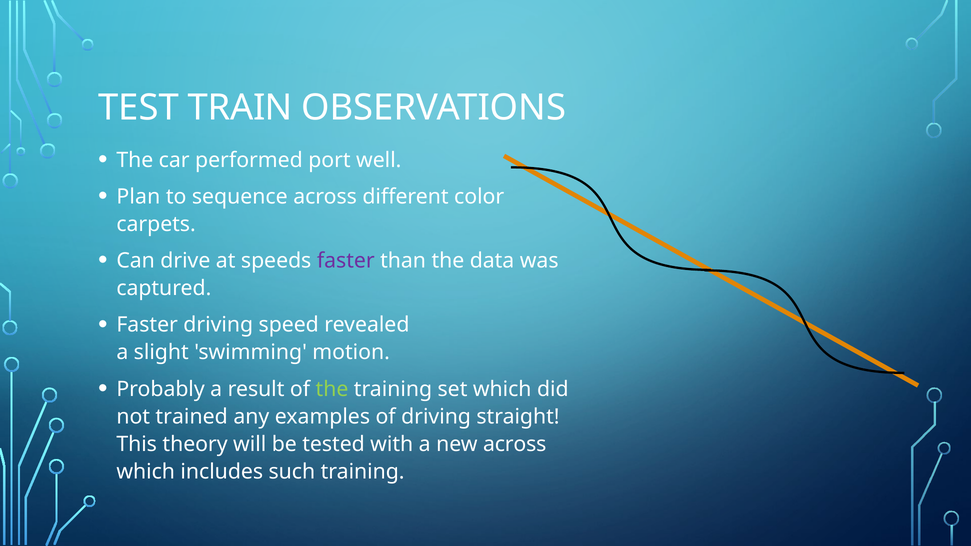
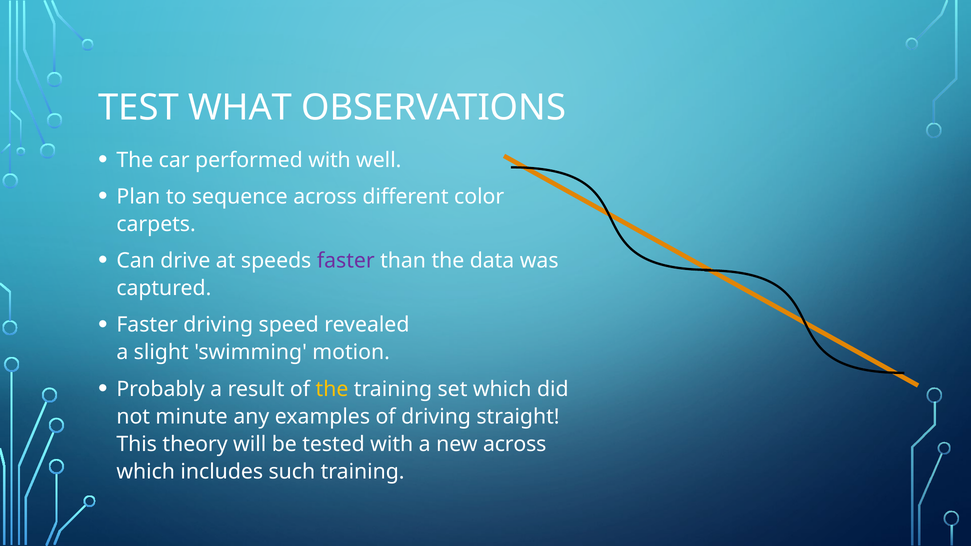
TRAIN: TRAIN -> WHAT
performed port: port -> with
the at (332, 389) colour: light green -> yellow
trained: trained -> minute
